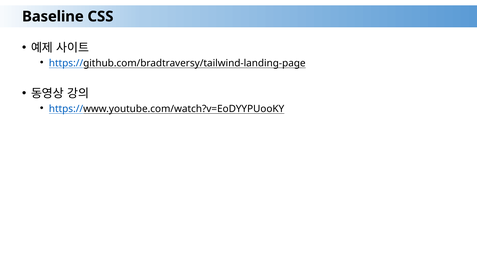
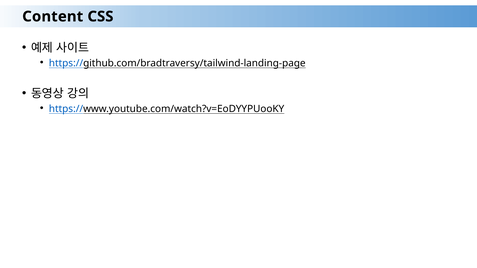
Baseline: Baseline -> Content
